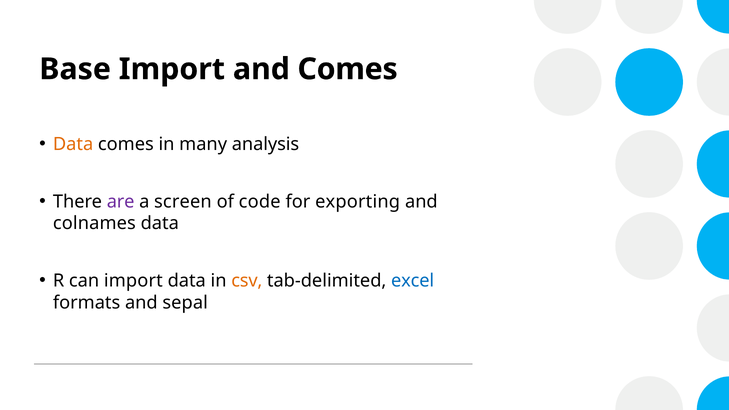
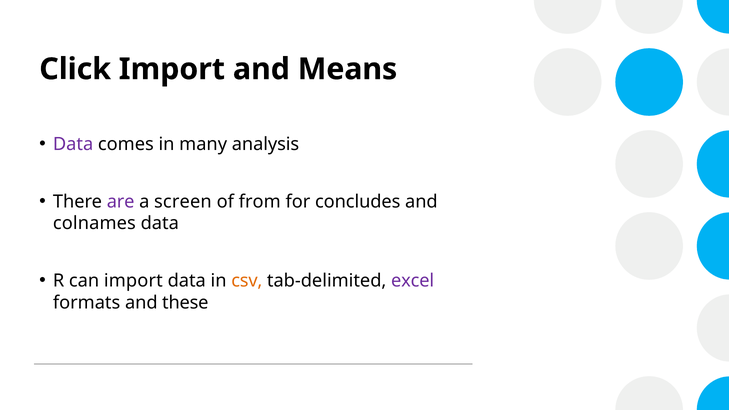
Base: Base -> Click
and Comes: Comes -> Means
Data at (73, 144) colour: orange -> purple
code: code -> from
exporting: exporting -> concludes
excel colour: blue -> purple
sepal: sepal -> these
